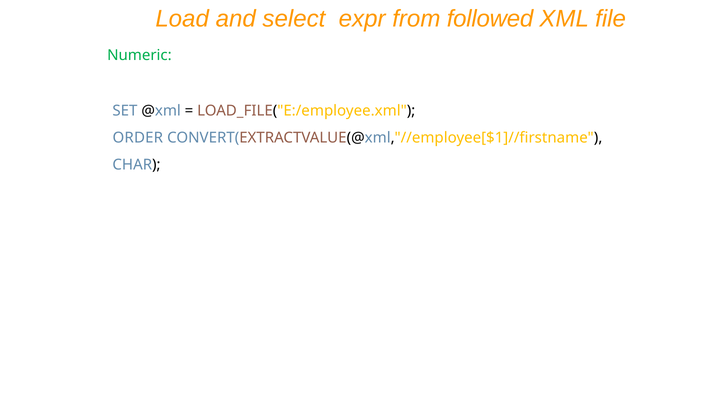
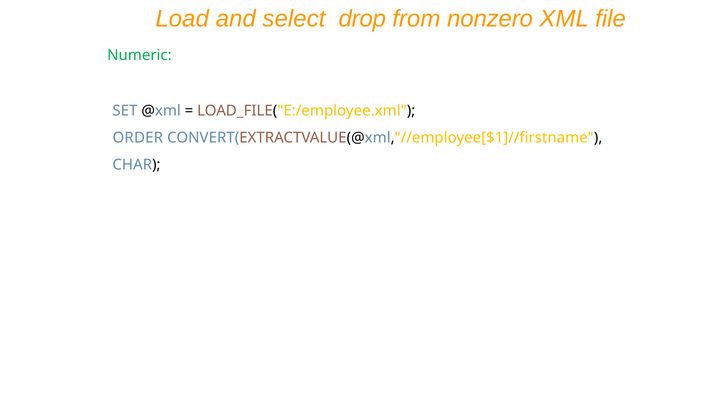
expr: expr -> drop
followed: followed -> nonzero
